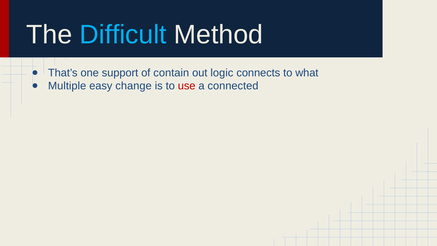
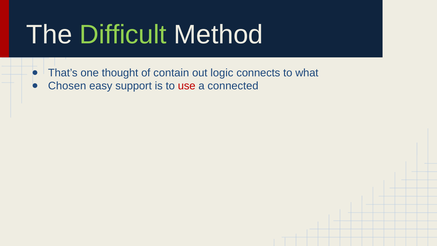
Difficult colour: light blue -> light green
support: support -> thought
Multiple: Multiple -> Chosen
change: change -> support
